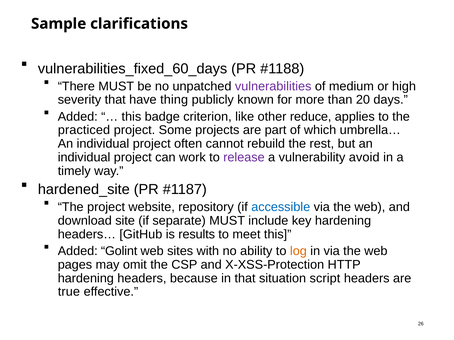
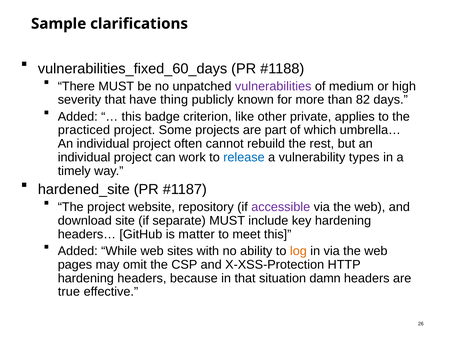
20: 20 -> 82
reduce: reduce -> private
release colour: purple -> blue
avoid: avoid -> types
accessible colour: blue -> purple
results: results -> matter
Golint: Golint -> While
script: script -> damn
